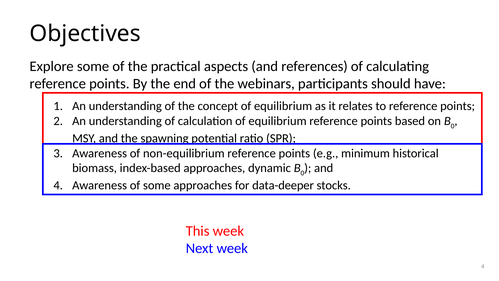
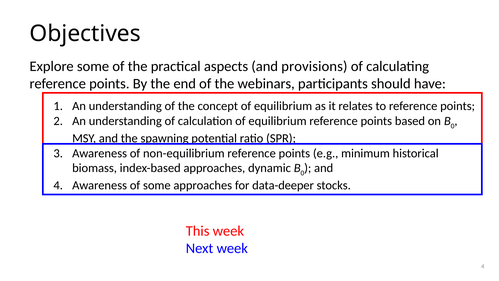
references: references -> provisions
